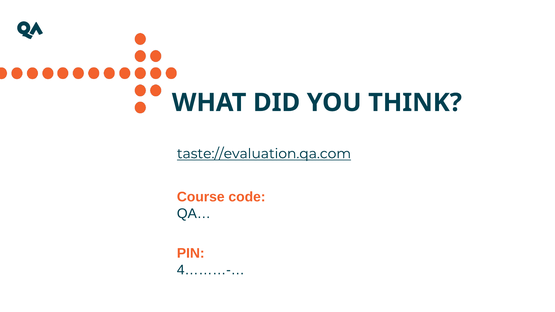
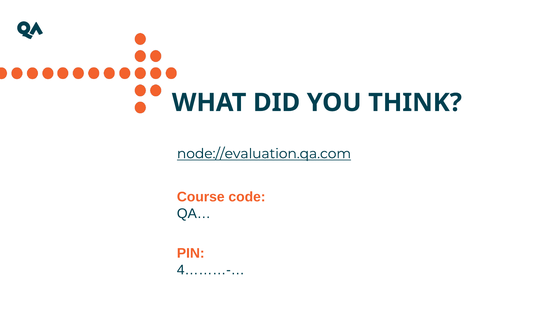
taste://evaluation.qa.com: taste://evaluation.qa.com -> node://evaluation.qa.com
